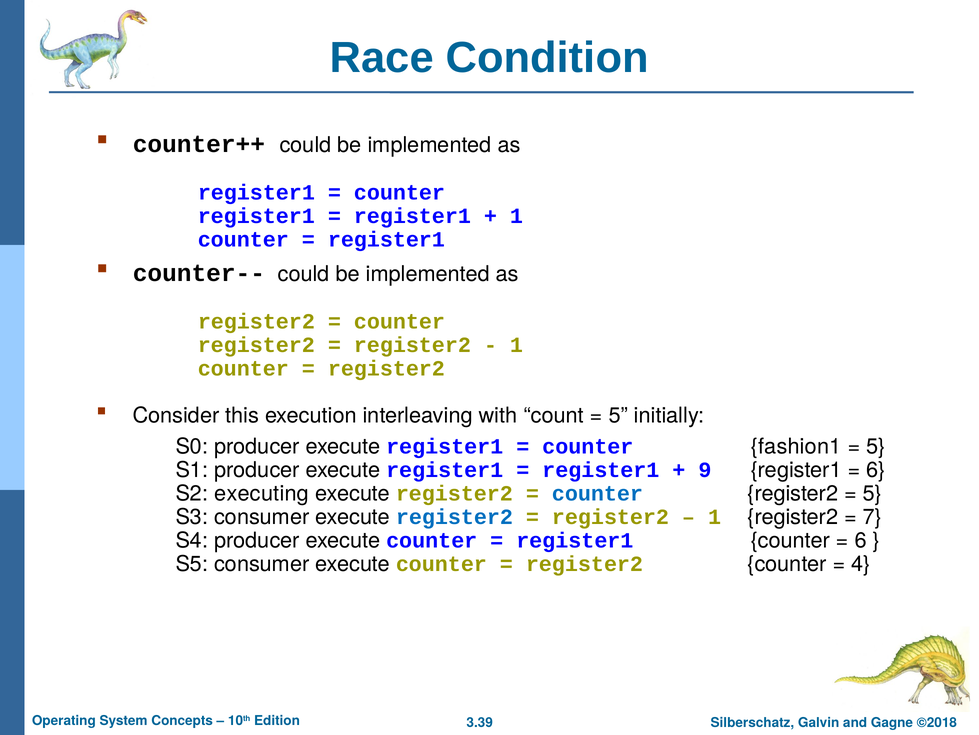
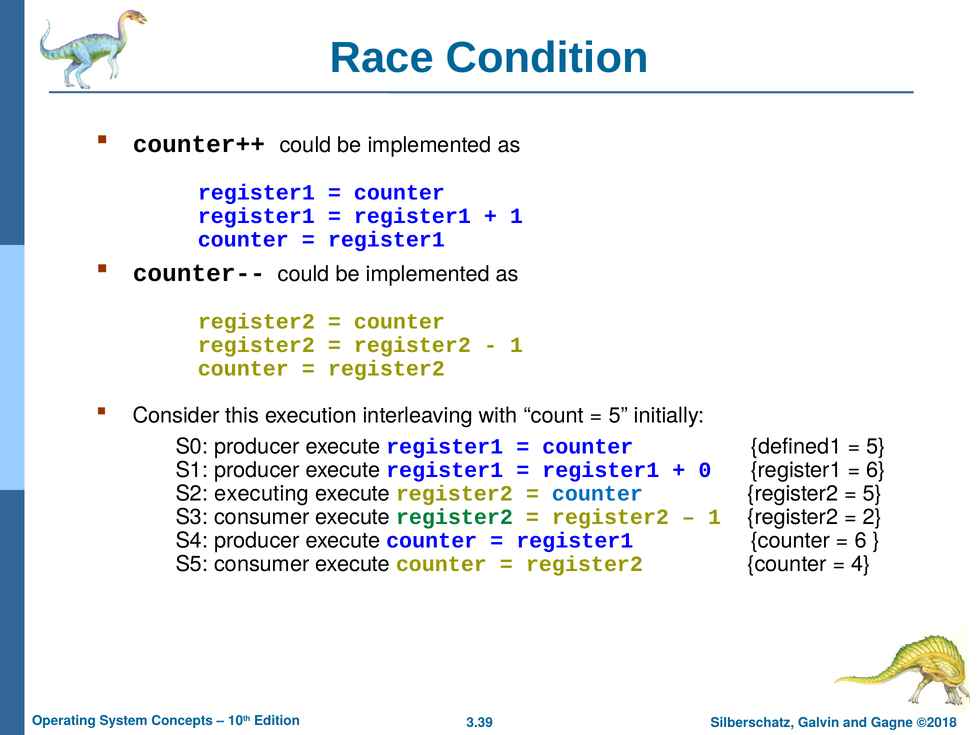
fashion1: fashion1 -> defined1
9: 9 -> 0
register2 at (454, 517) colour: blue -> green
7: 7 -> 2
